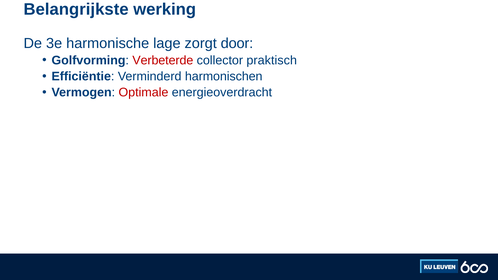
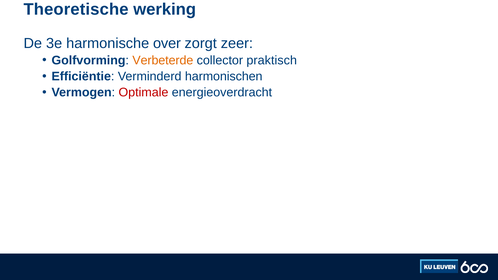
Belangrijkste: Belangrijkste -> Theoretische
lage: lage -> over
door: door -> zeer
Verbeterde colour: red -> orange
